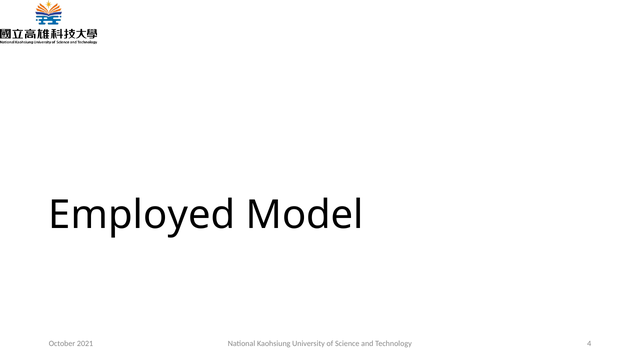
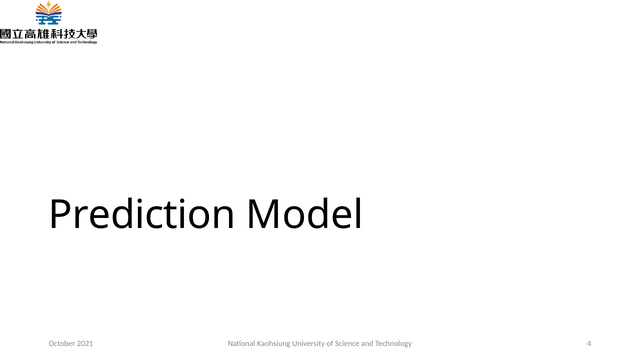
Employed: Employed -> Prediction
